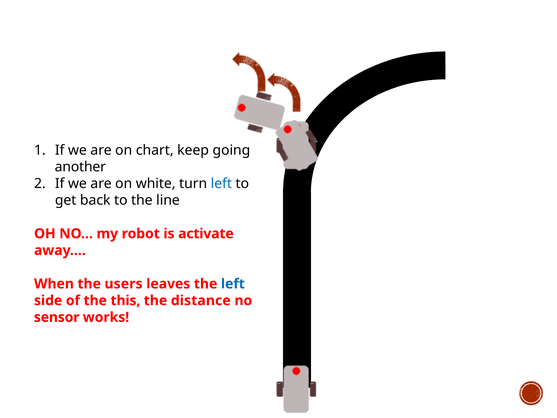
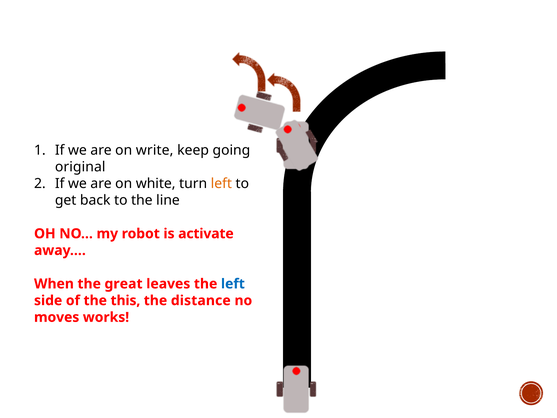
chart: chart -> write
another: another -> original
left at (221, 183) colour: blue -> orange
users: users -> great
sensor: sensor -> moves
